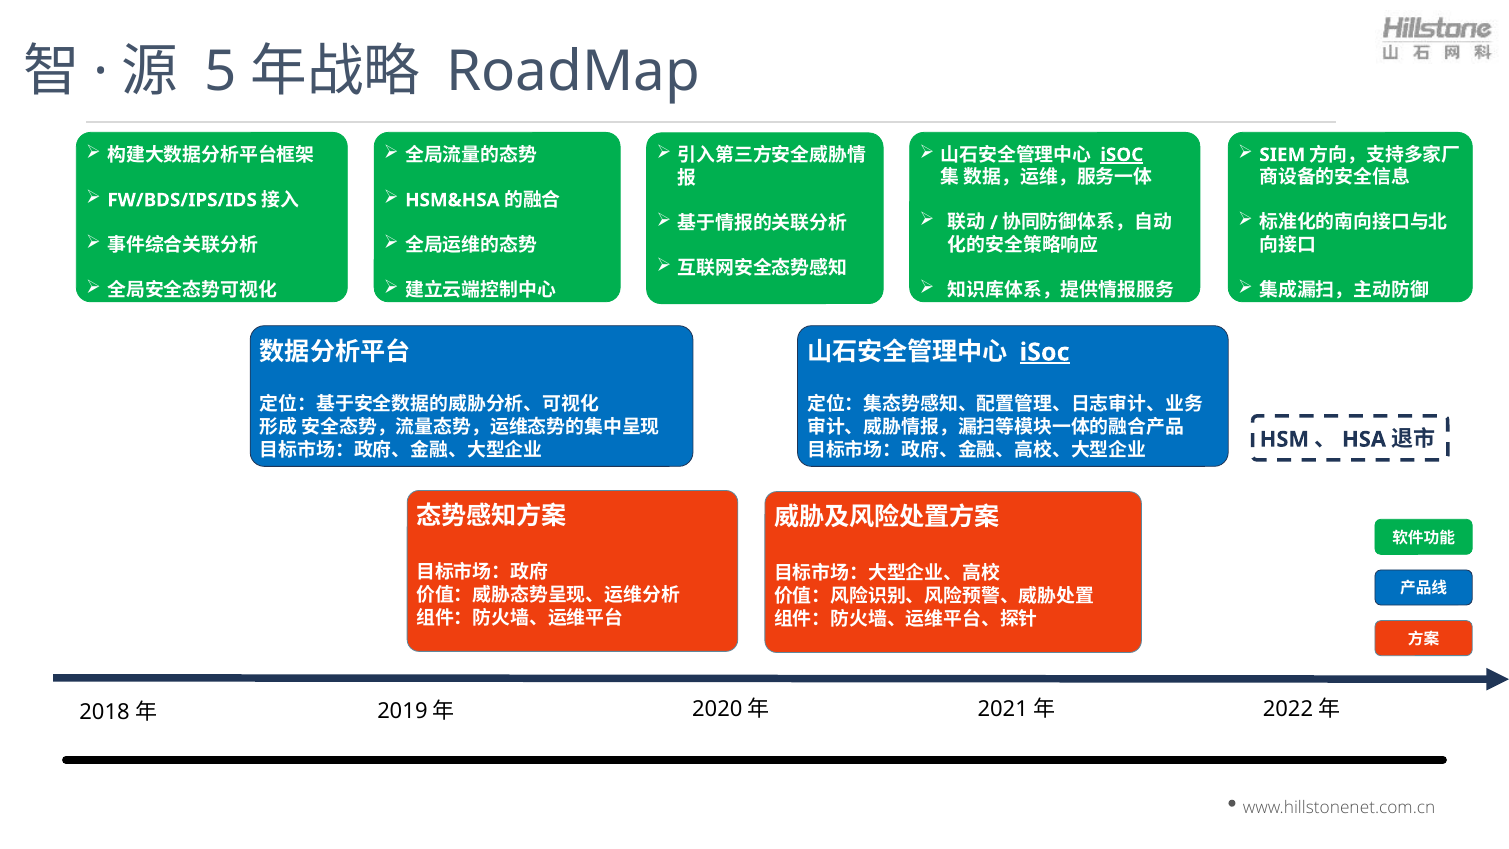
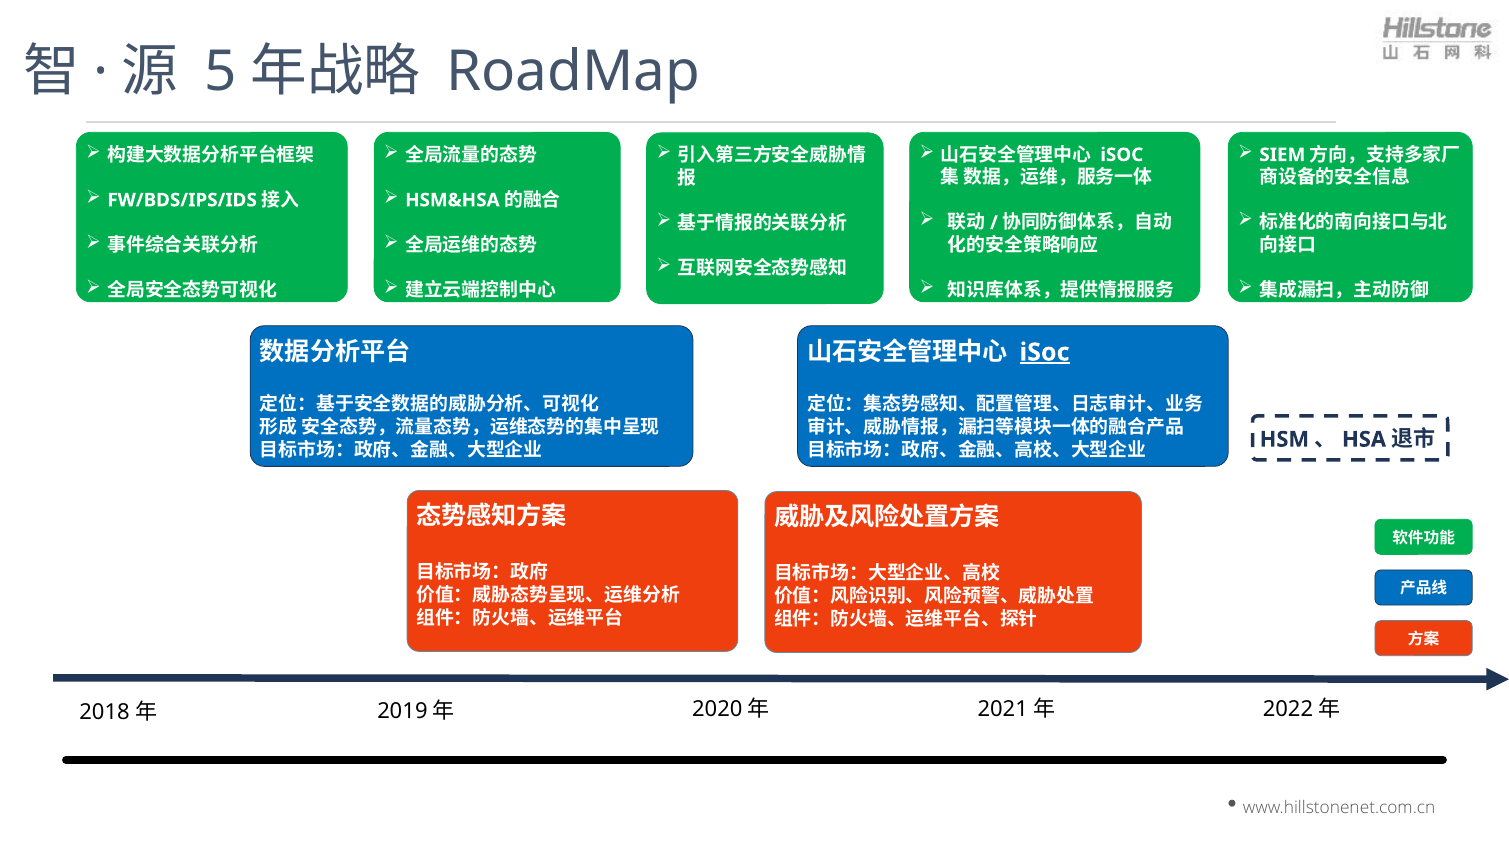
iSOC at (1122, 155) underline: present -> none
